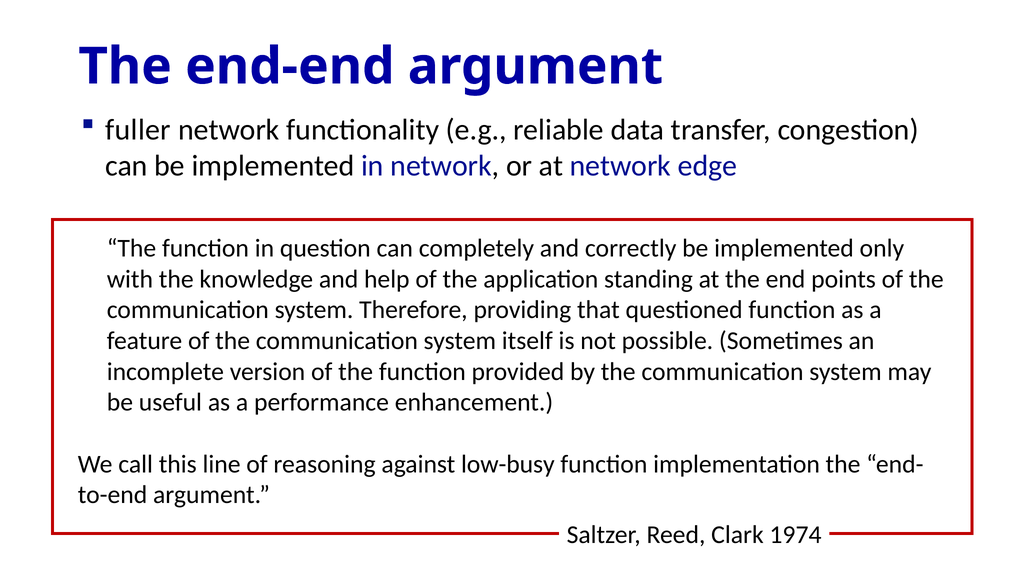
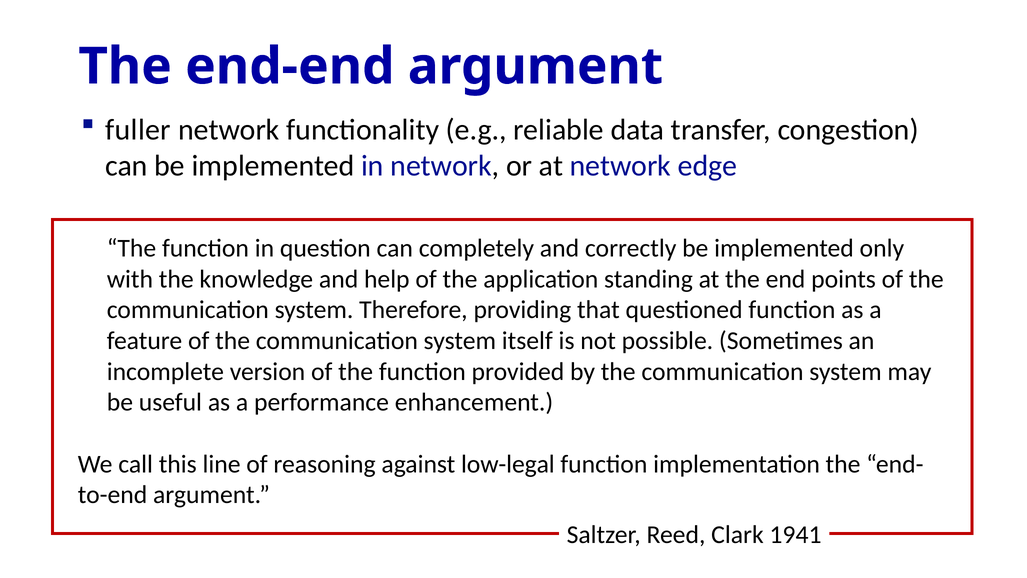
low-busy: low-busy -> low-legal
1974: 1974 -> 1941
